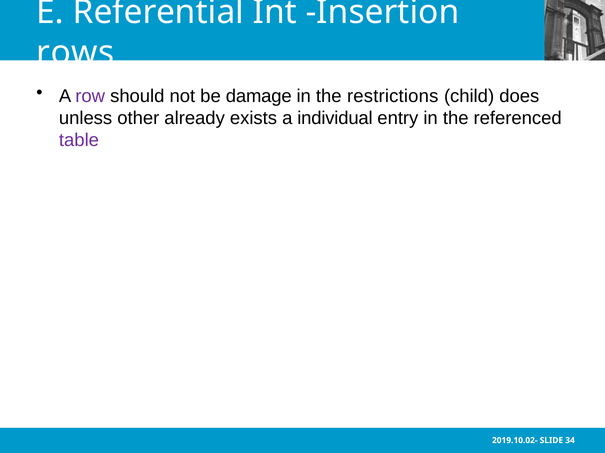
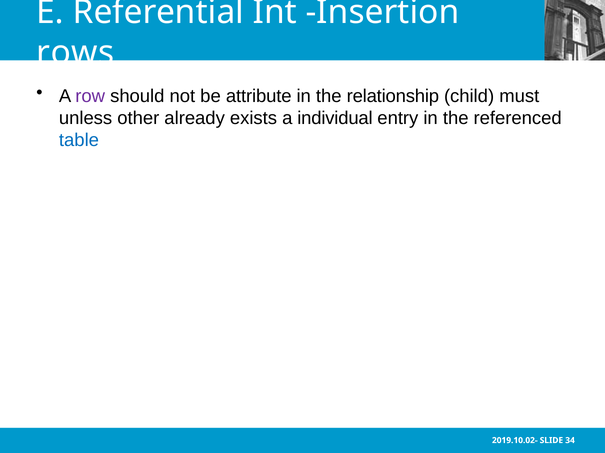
damage: damage -> attribute
restrictions: restrictions -> relationship
does: does -> must
table colour: purple -> blue
